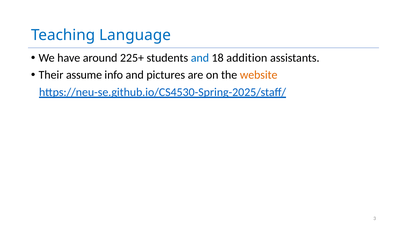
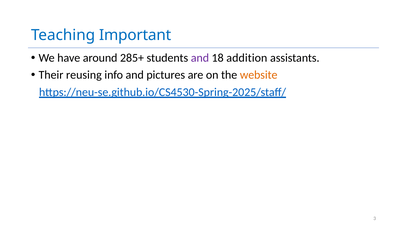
Language: Language -> Important
225+: 225+ -> 285+
and at (200, 58) colour: blue -> purple
assume: assume -> reusing
